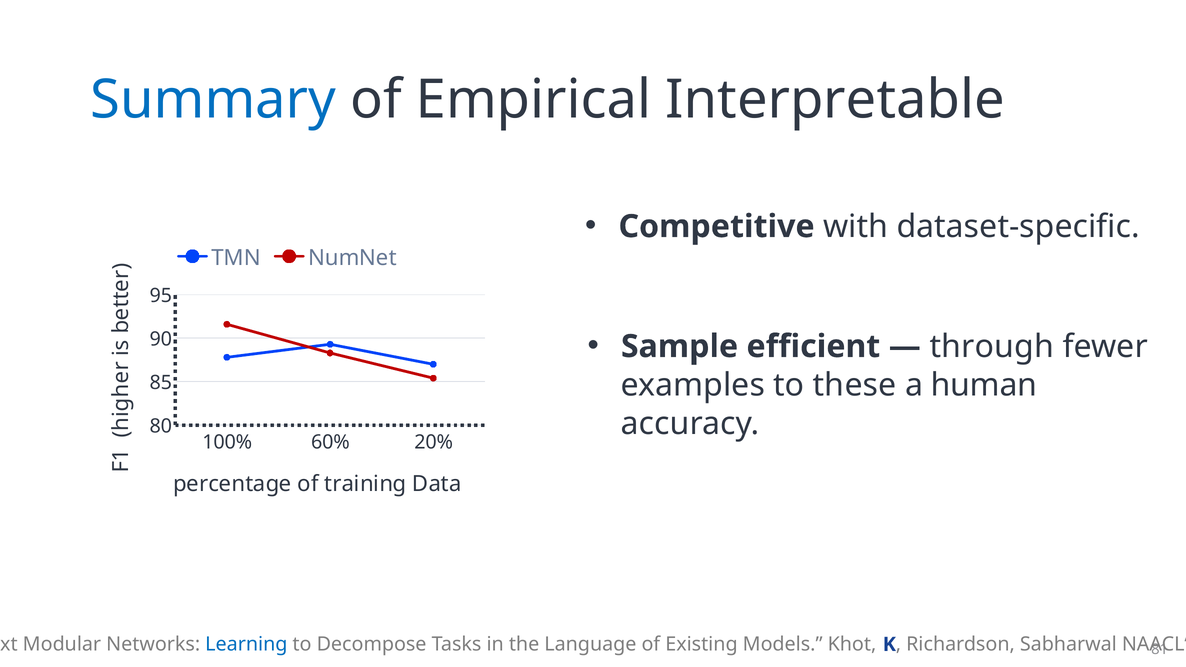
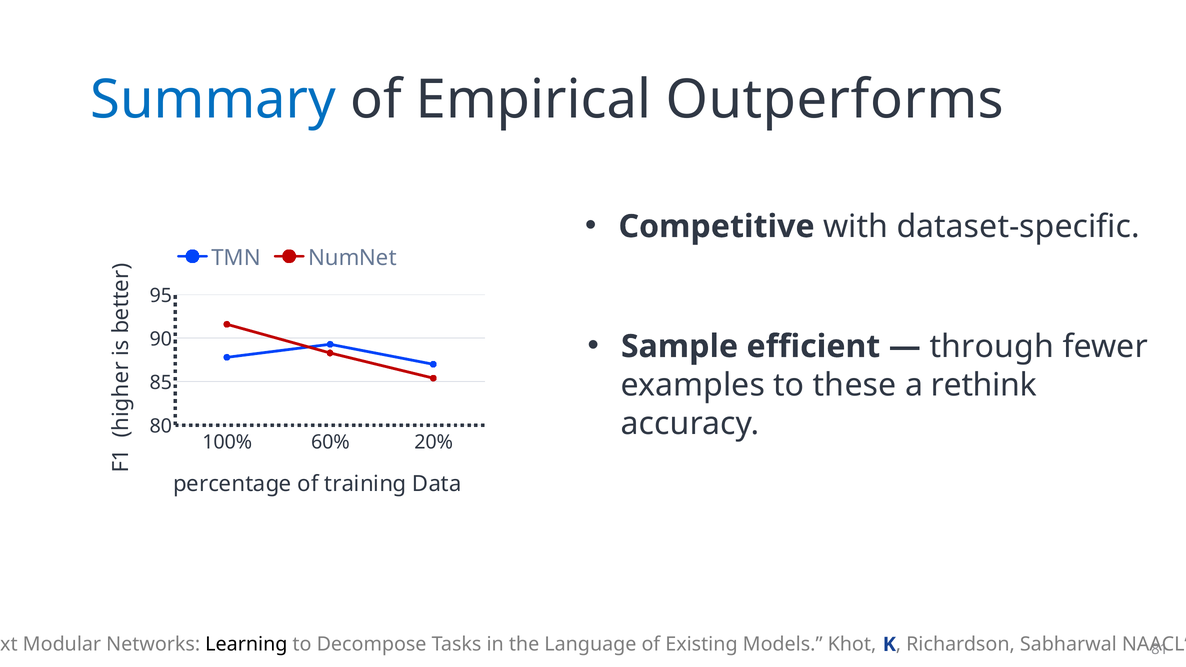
Interpretable: Interpretable -> Outperforms
human: human -> rethink
Learning colour: blue -> black
